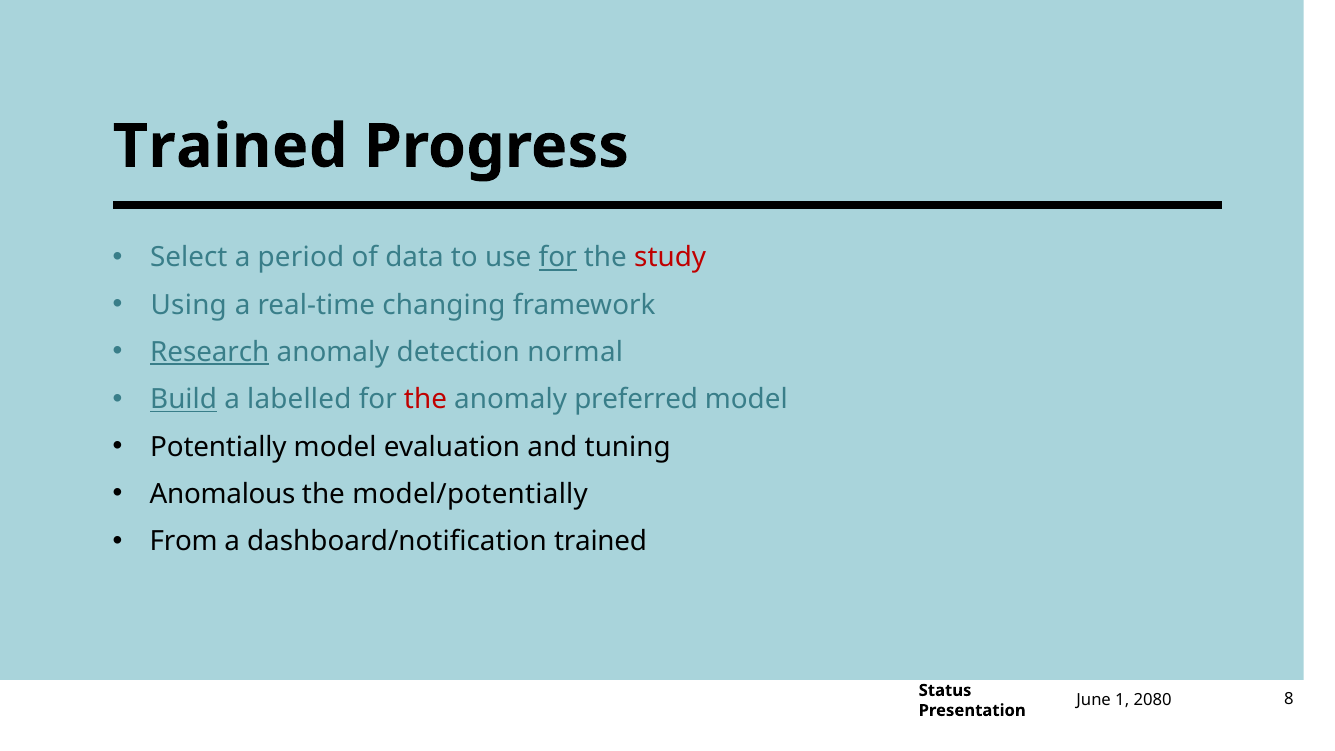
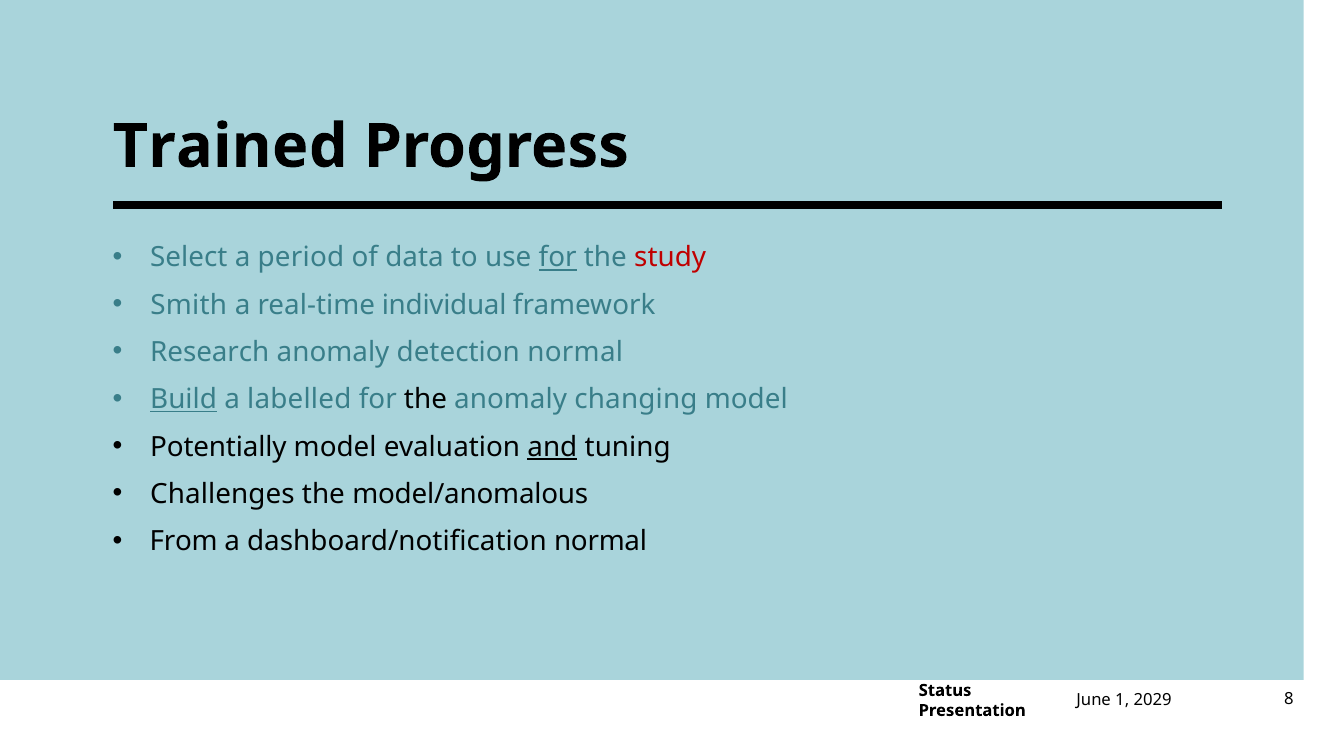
Using: Using -> Smith
changing: changing -> individual
Research underline: present -> none
the at (425, 400) colour: red -> black
preferred: preferred -> changing
and underline: none -> present
Anomalous: Anomalous -> Challenges
model/potentially: model/potentially -> model/anomalous
dashboard/notification trained: trained -> normal
2080: 2080 -> 2029
